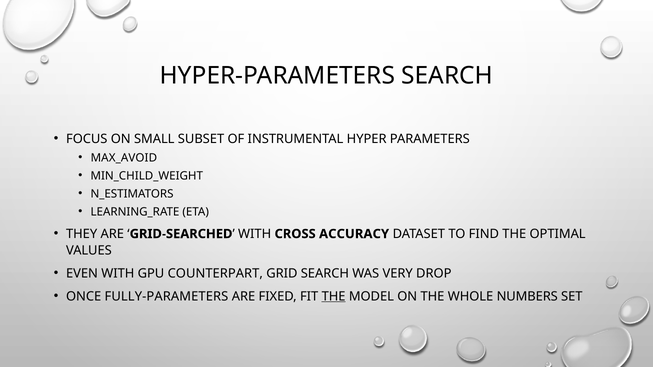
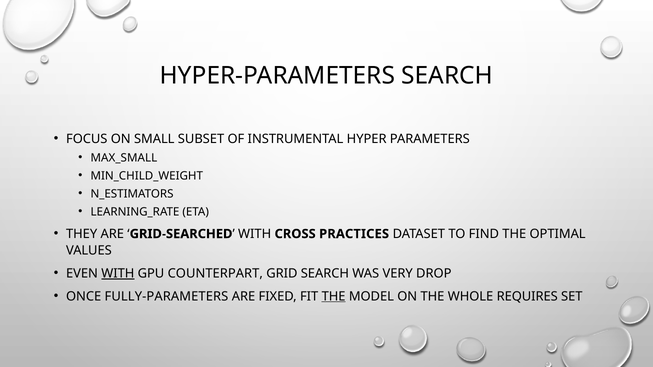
MAX_AVOID: MAX_AVOID -> MAX_SMALL
ACCURACY: ACCURACY -> PRACTICES
WITH at (118, 274) underline: none -> present
NUMBERS: NUMBERS -> REQUIRES
